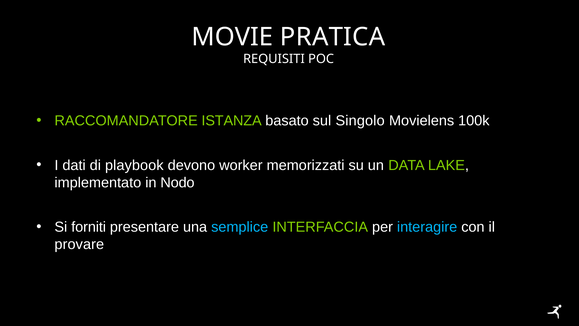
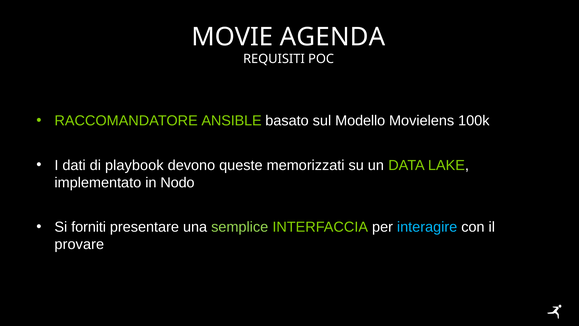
PRATICA: PRATICA -> AGENDA
ISTANZA: ISTANZA -> ANSIBLE
Singolo: Singolo -> Modello
worker: worker -> queste
semplice colour: light blue -> light green
